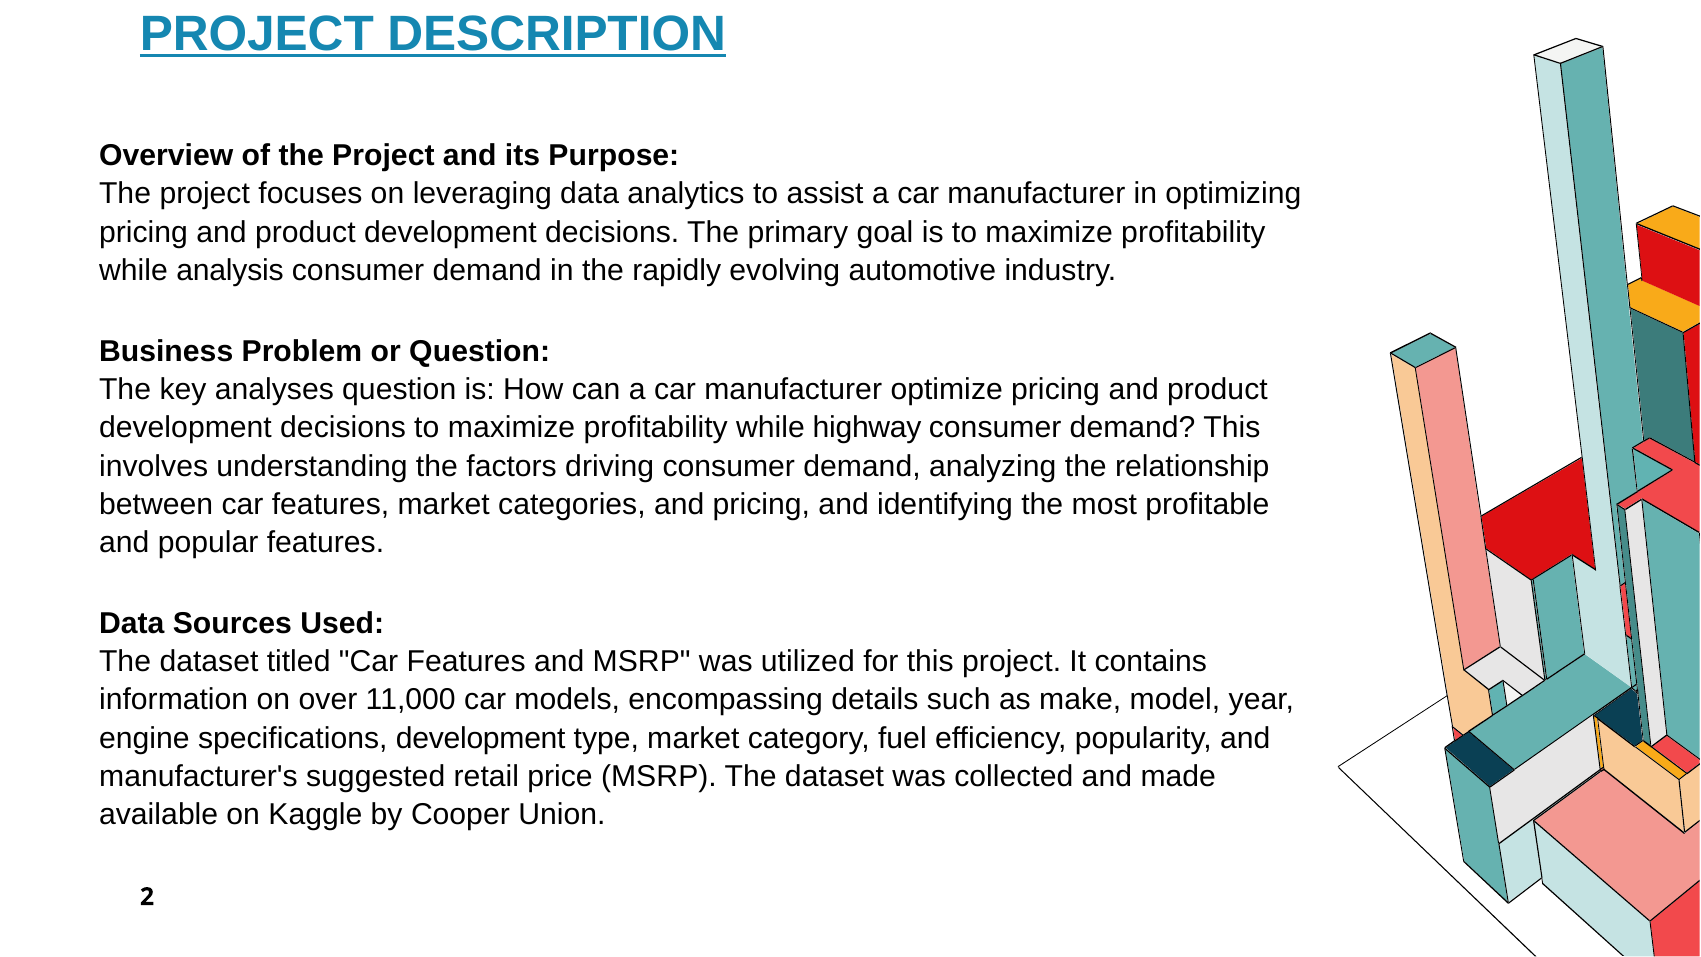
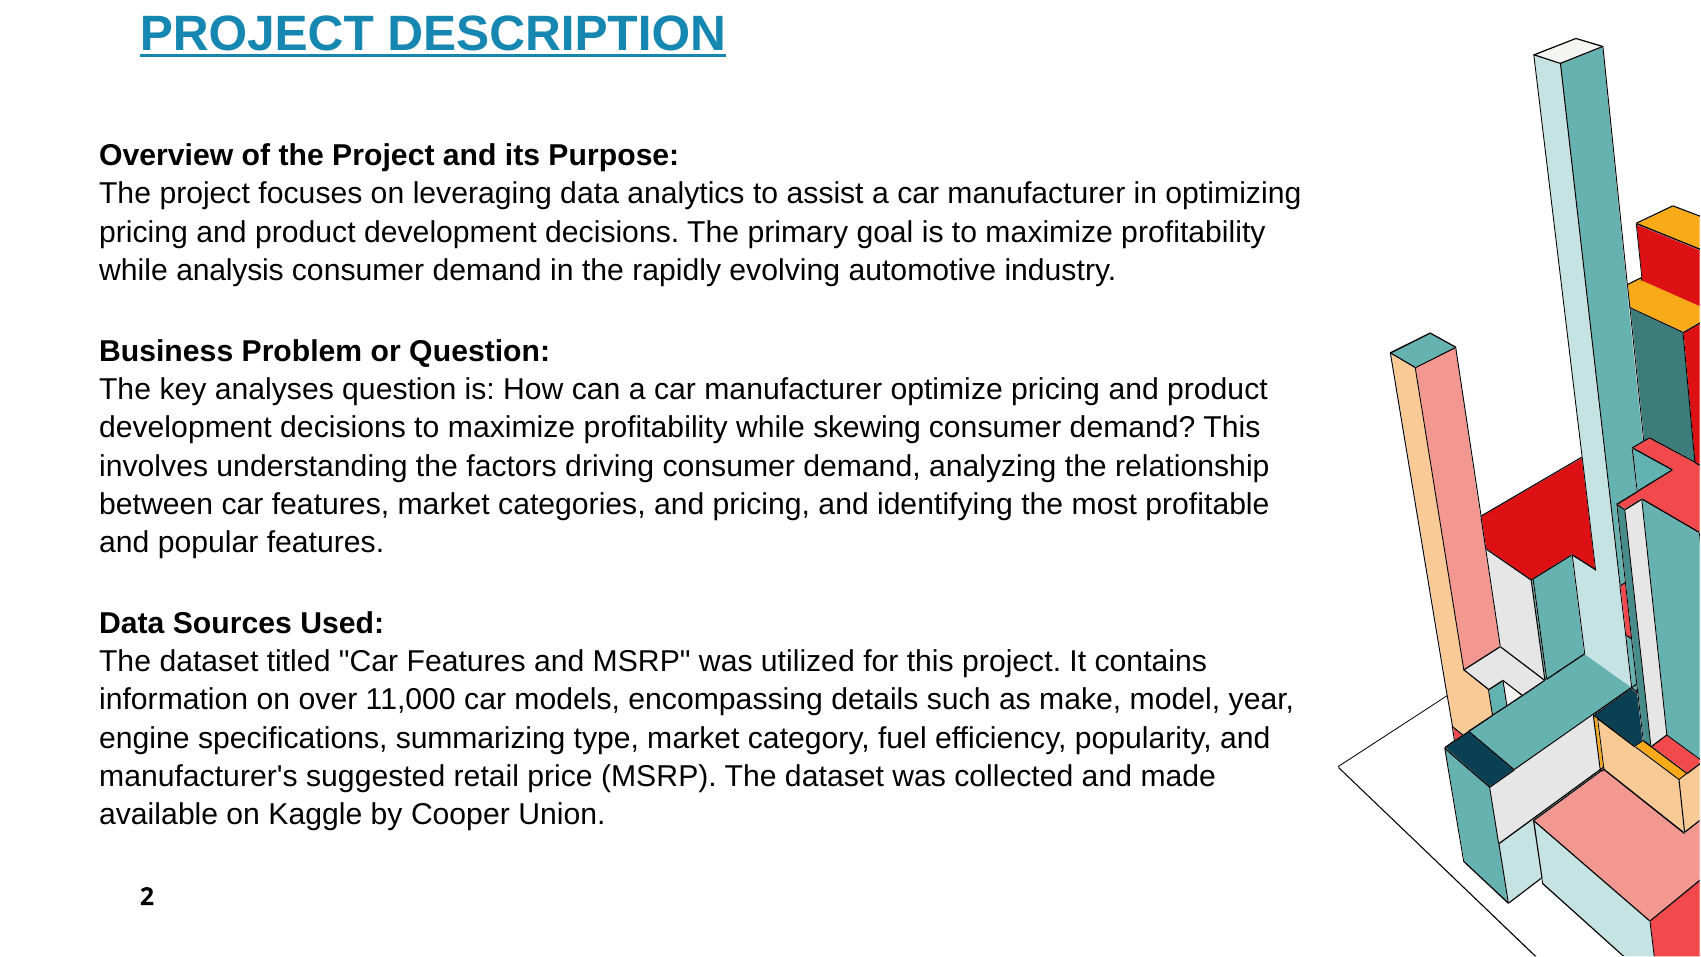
highway: highway -> skewing
specifications development: development -> summarizing
